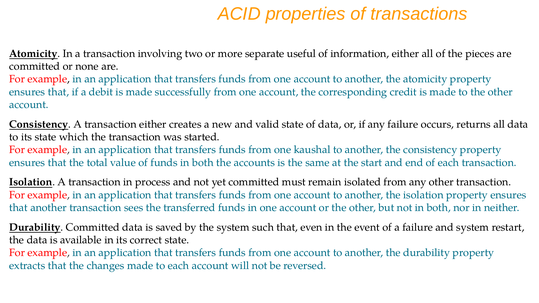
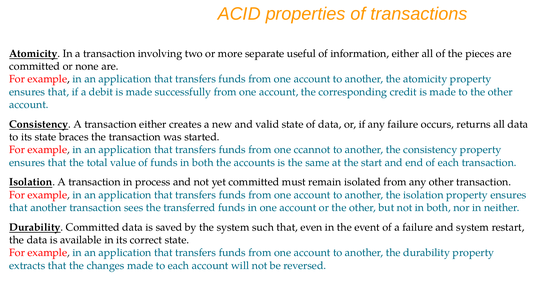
which: which -> braces
kaushal: kaushal -> ccannot
